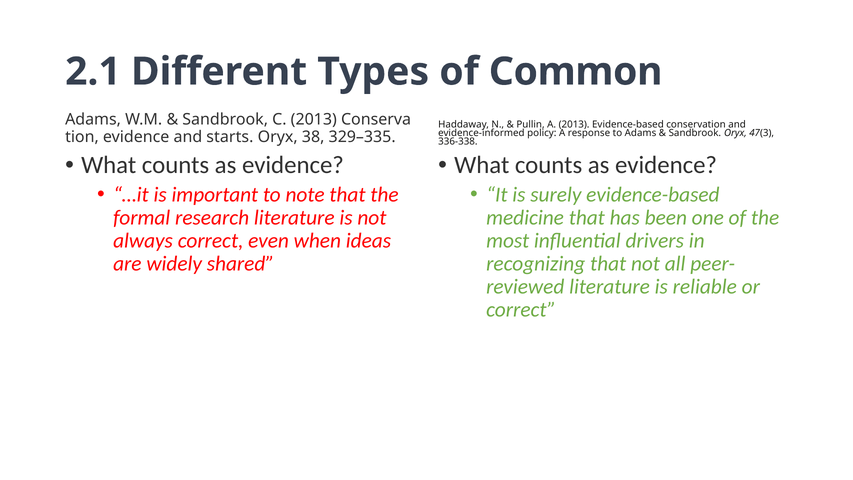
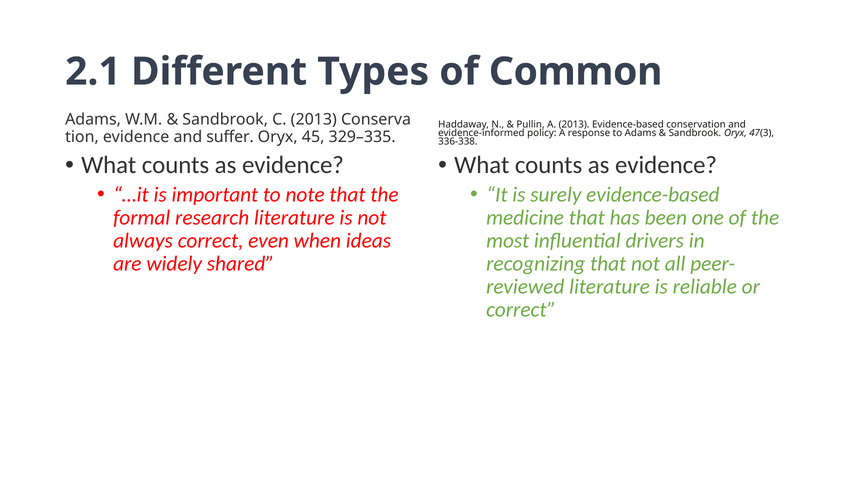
starts: starts -> suffer
38: 38 -> 45
